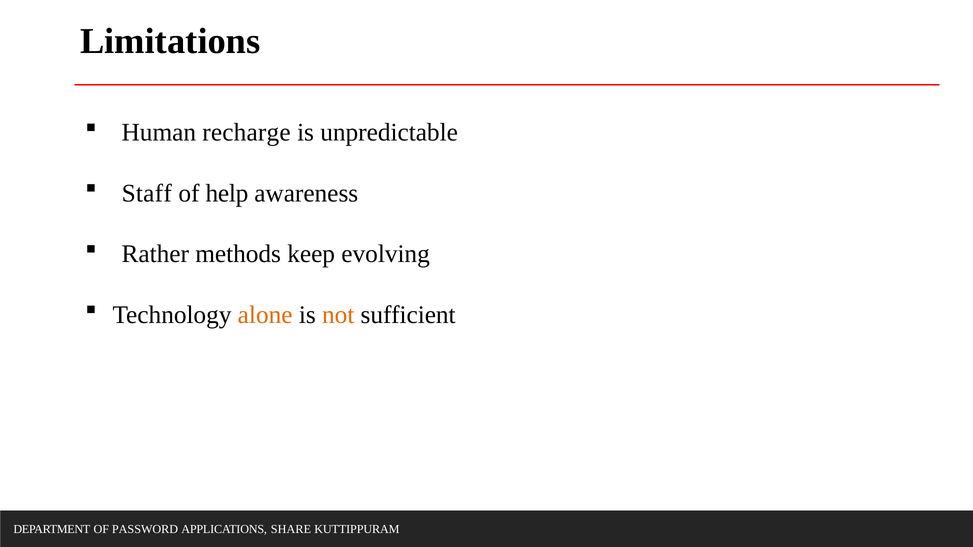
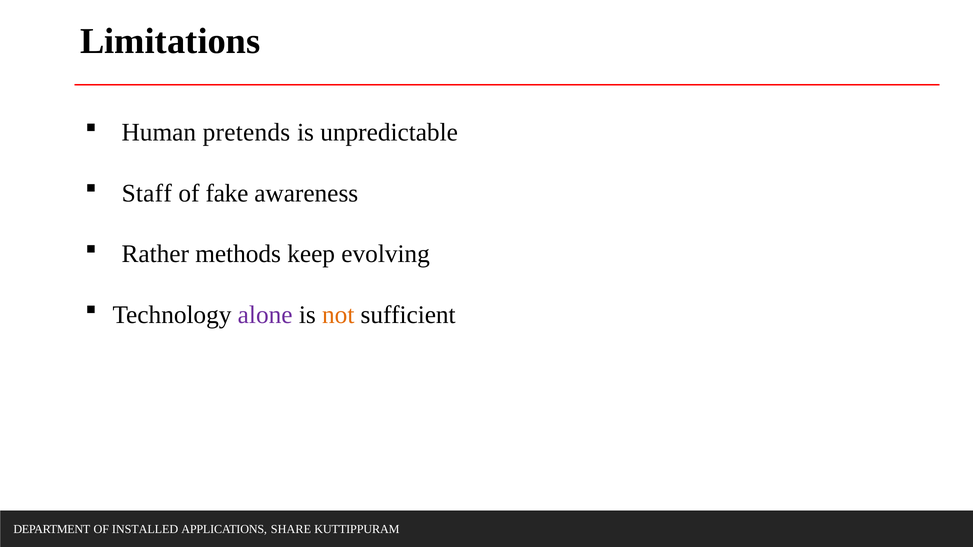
recharge: recharge -> pretends
help: help -> fake
alone colour: orange -> purple
PASSWORD: PASSWORD -> INSTALLED
